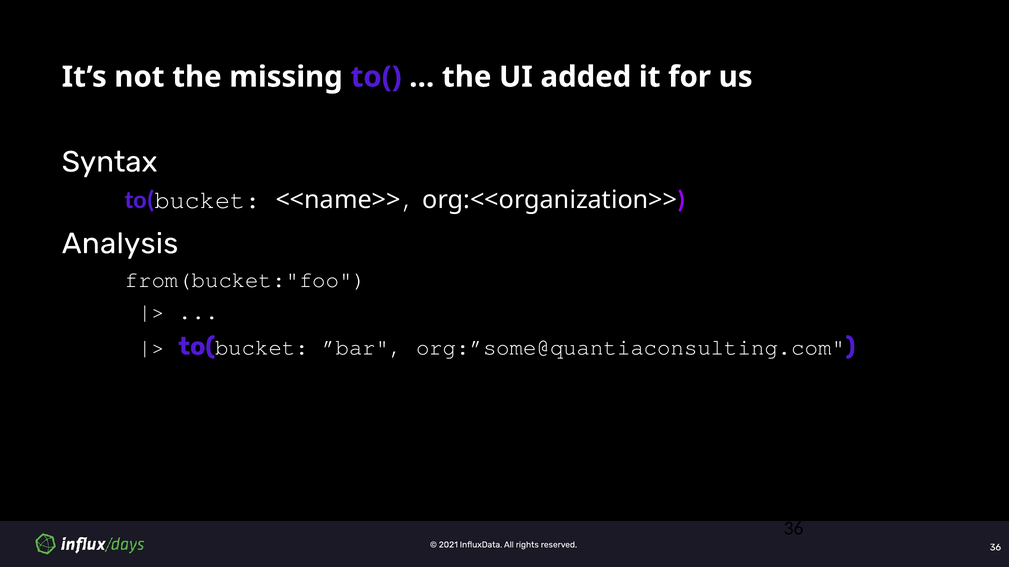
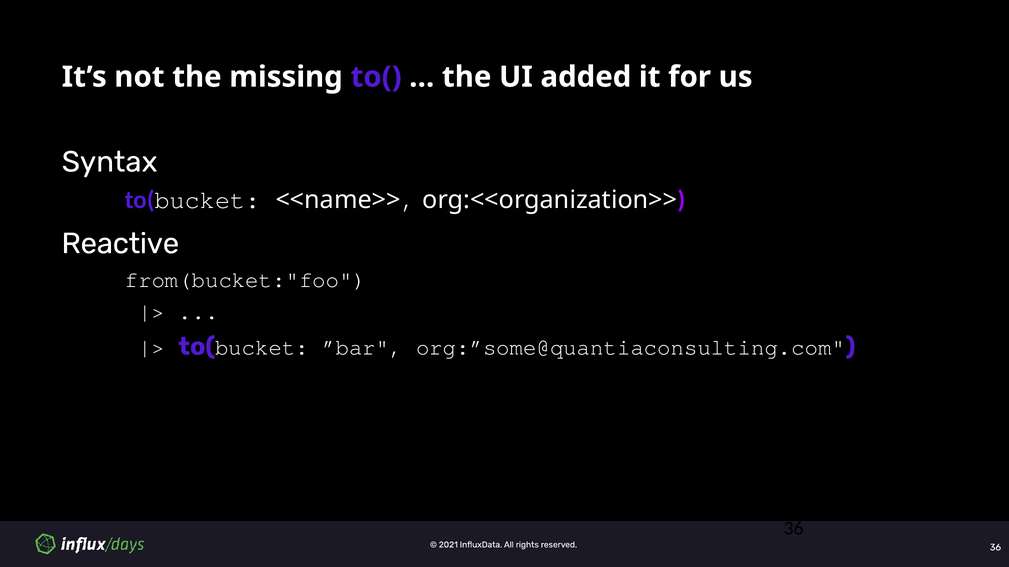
Analysis: Analysis -> Reactive
